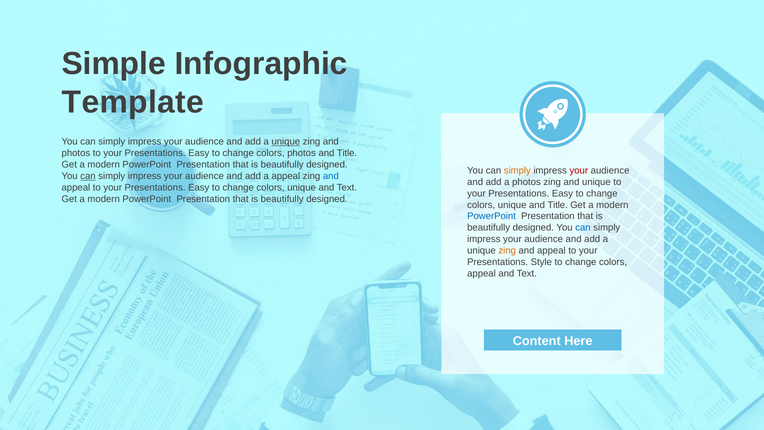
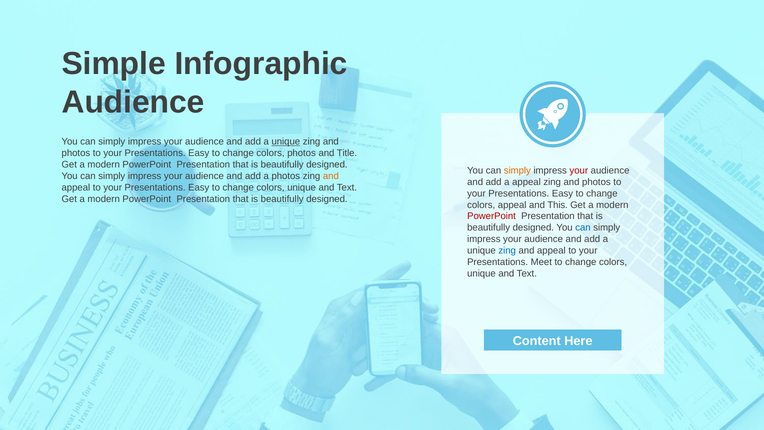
Template at (133, 102): Template -> Audience
can at (88, 176) underline: present -> none
a appeal: appeal -> photos
and at (331, 176) colour: blue -> orange
a photos: photos -> appeal
unique at (596, 182): unique -> photos
unique at (512, 205): unique -> appeal
Title at (558, 205): Title -> This
PowerPoint at (492, 216) colour: blue -> red
zing at (507, 251) colour: orange -> blue
Style: Style -> Meet
appeal at (481, 274): appeal -> unique
